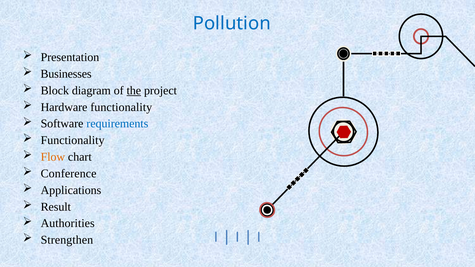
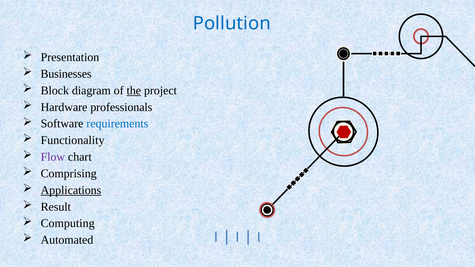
Hardware functionality: functionality -> professionals
Flow colour: orange -> purple
Conference: Conference -> Comprising
Applications underline: none -> present
Authorities: Authorities -> Computing
Strengthen: Strengthen -> Automated
